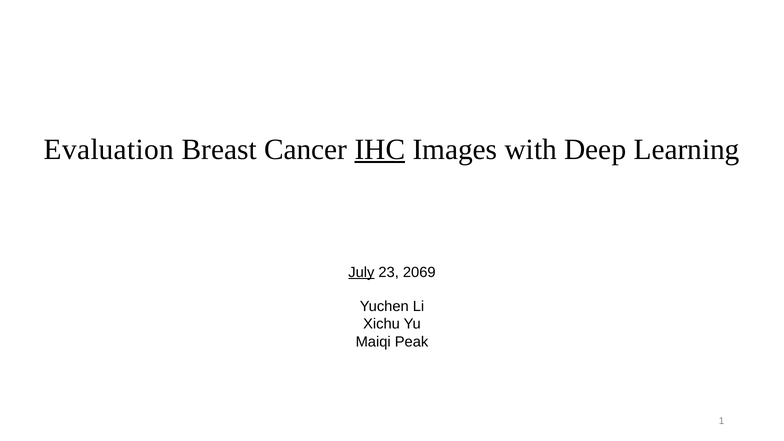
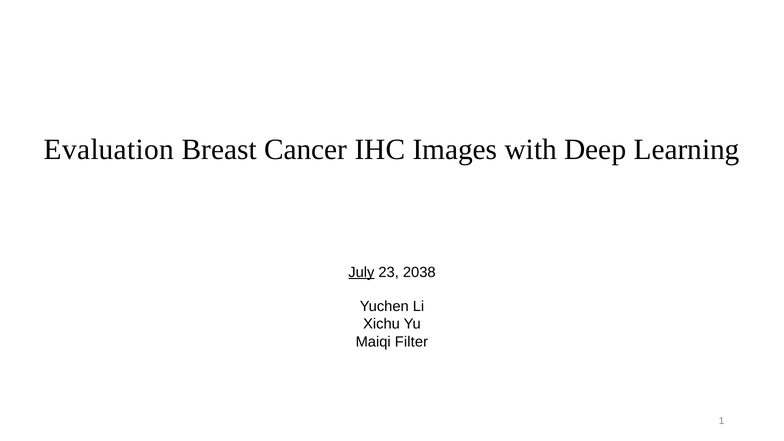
IHC underline: present -> none
2069: 2069 -> 2038
Peak: Peak -> Filter
